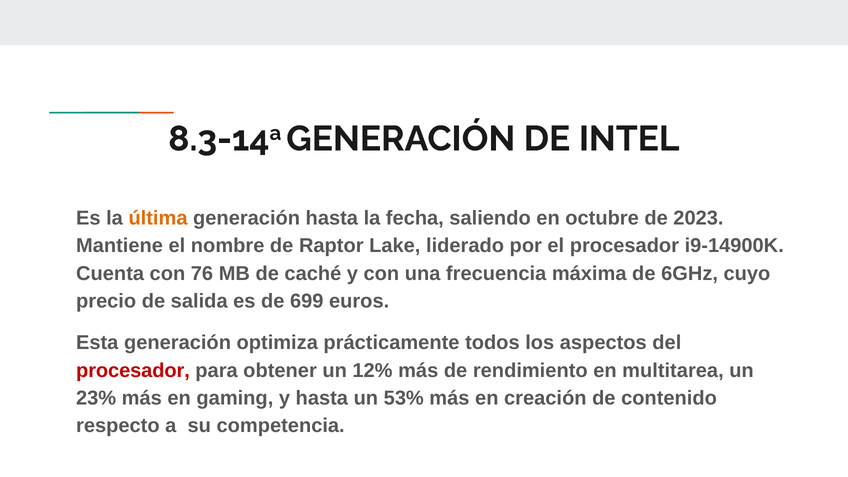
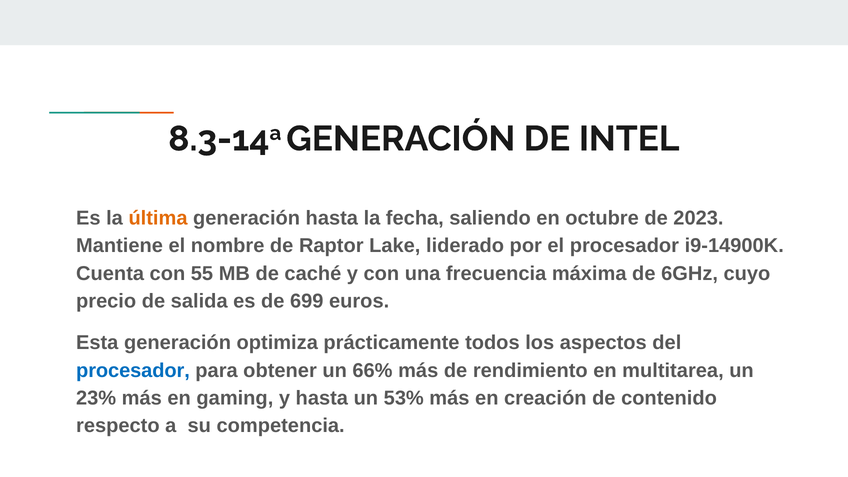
76: 76 -> 55
procesador at (133, 370) colour: red -> blue
12%: 12% -> 66%
